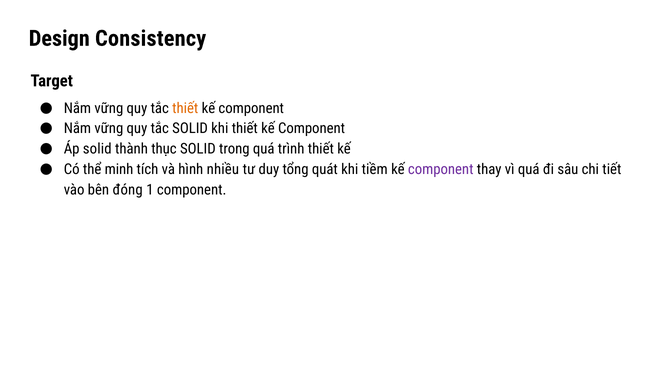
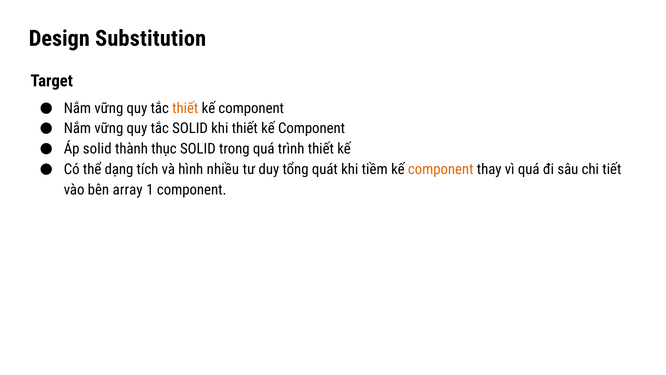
Consistency: Consistency -> Substitution
minh: minh -> dạng
component at (441, 169) colour: purple -> orange
đóng: đóng -> array
